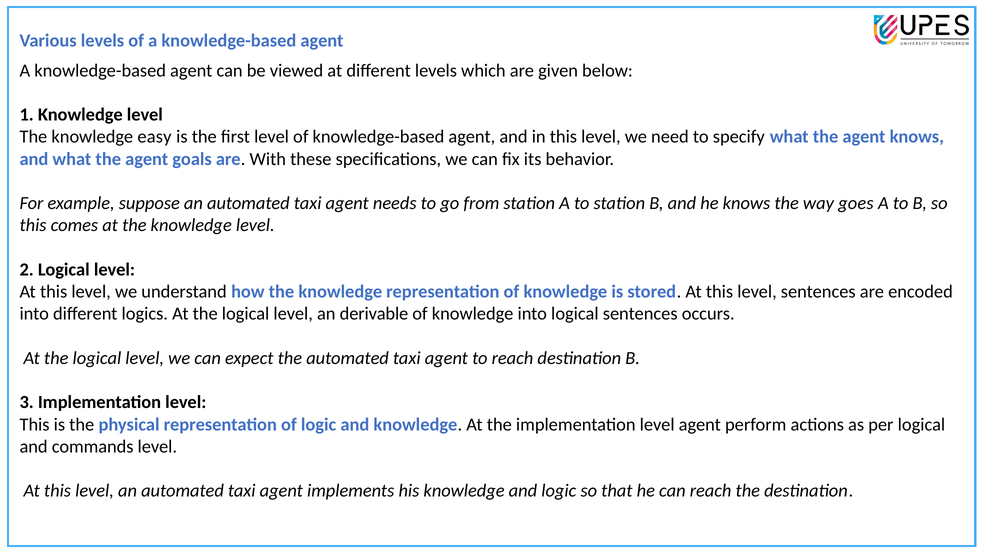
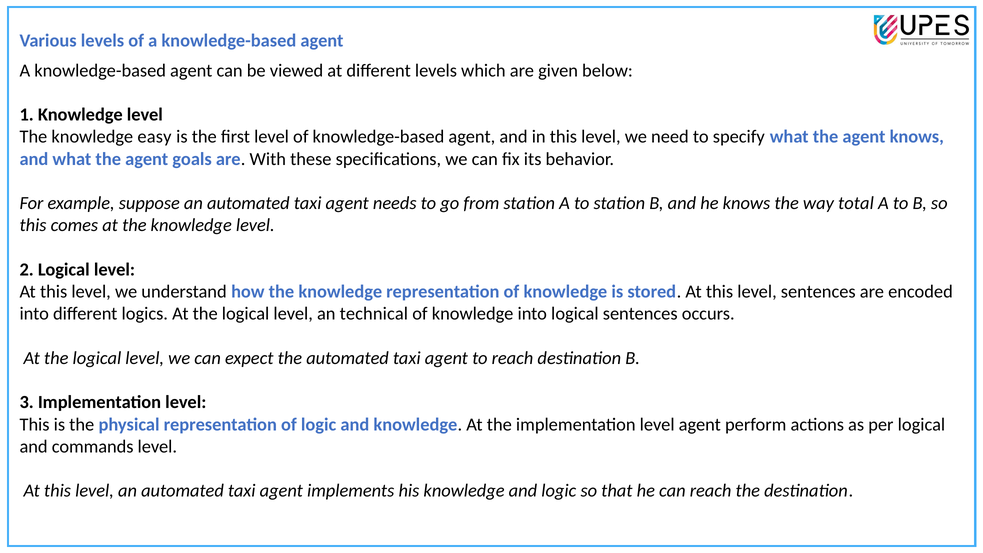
goes: goes -> total
derivable: derivable -> technical
